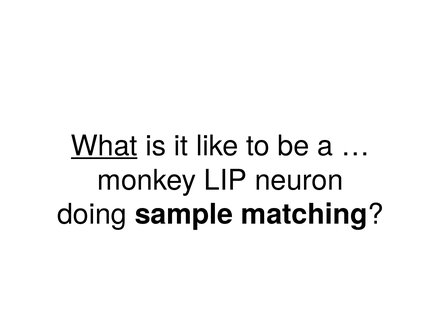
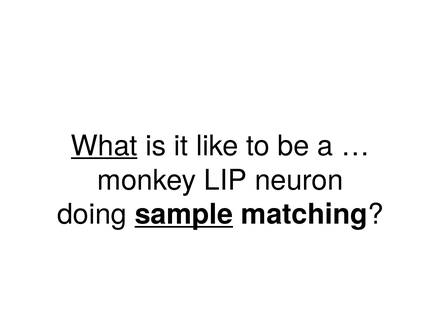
sample underline: none -> present
